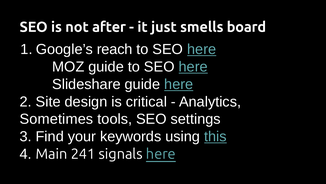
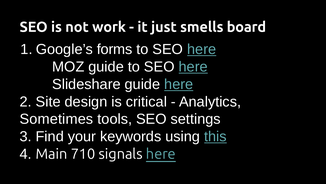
after: after -> work
reach: reach -> forms
241: 241 -> 710
